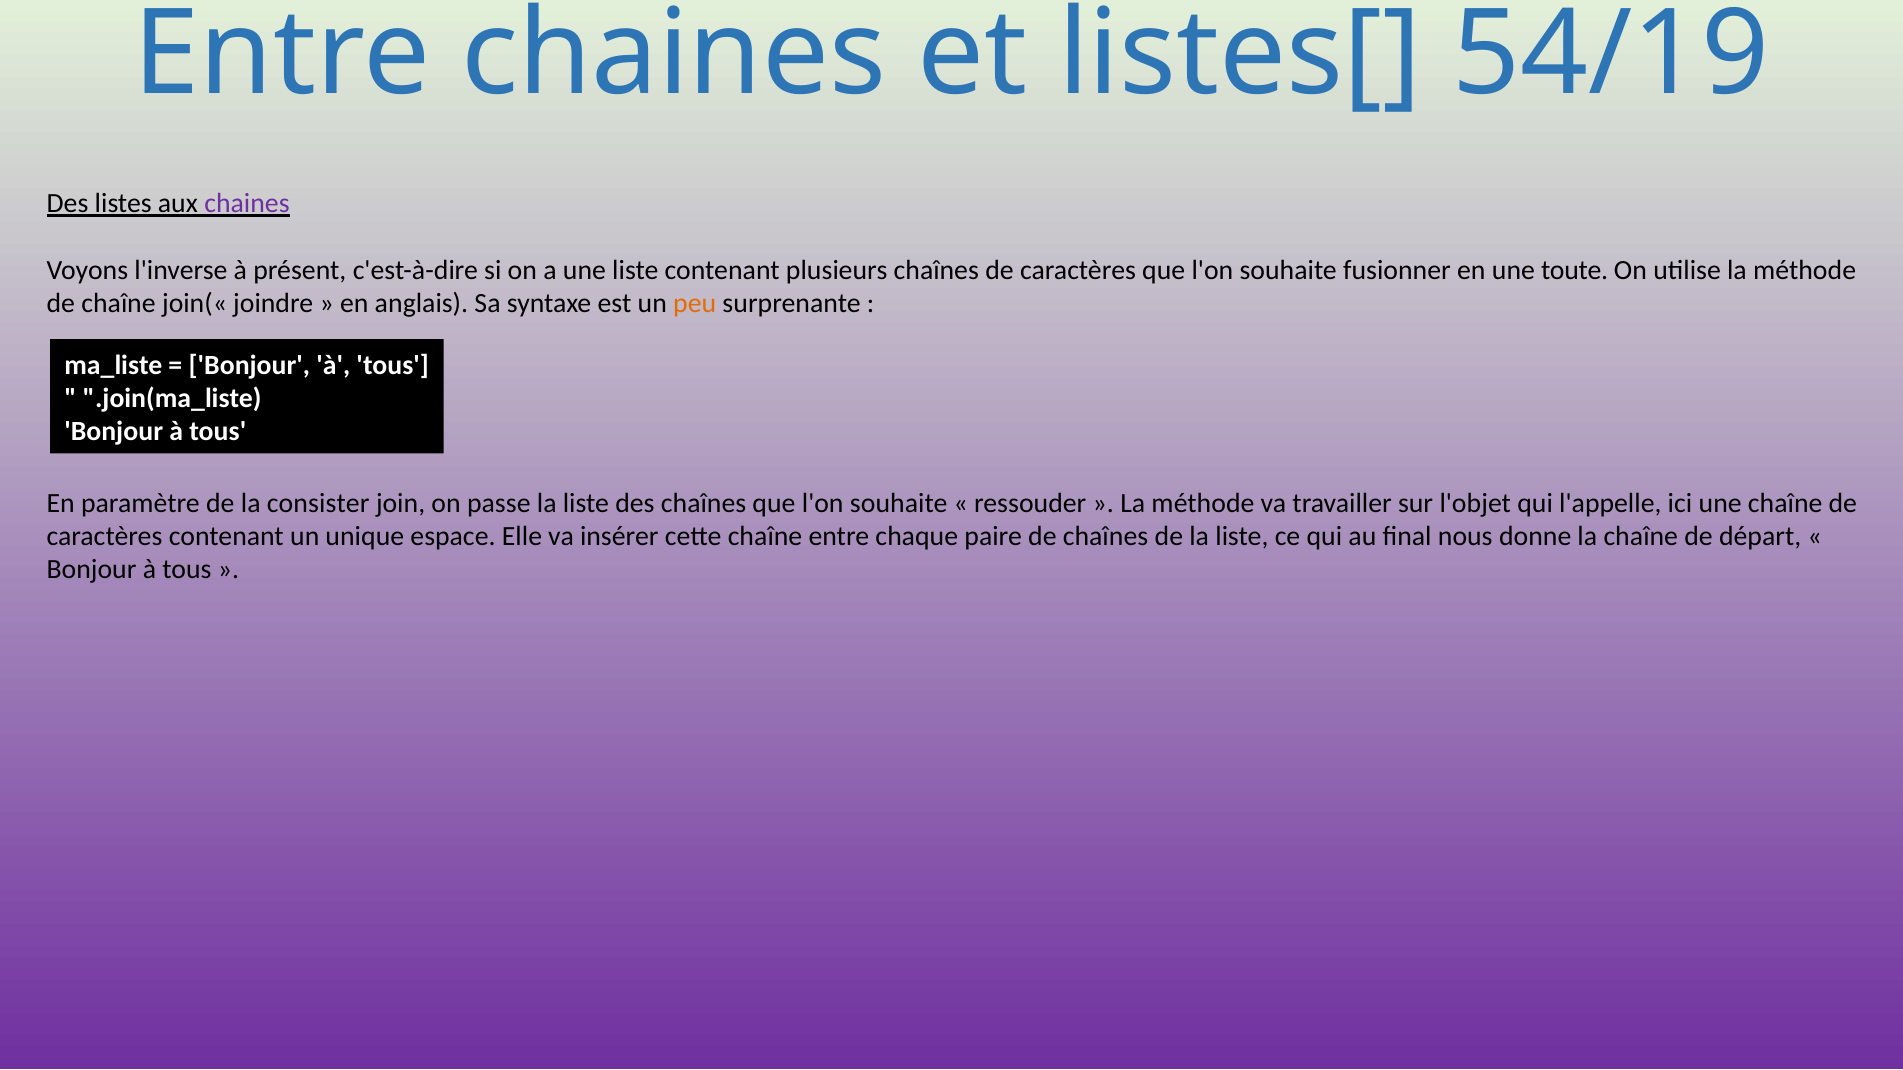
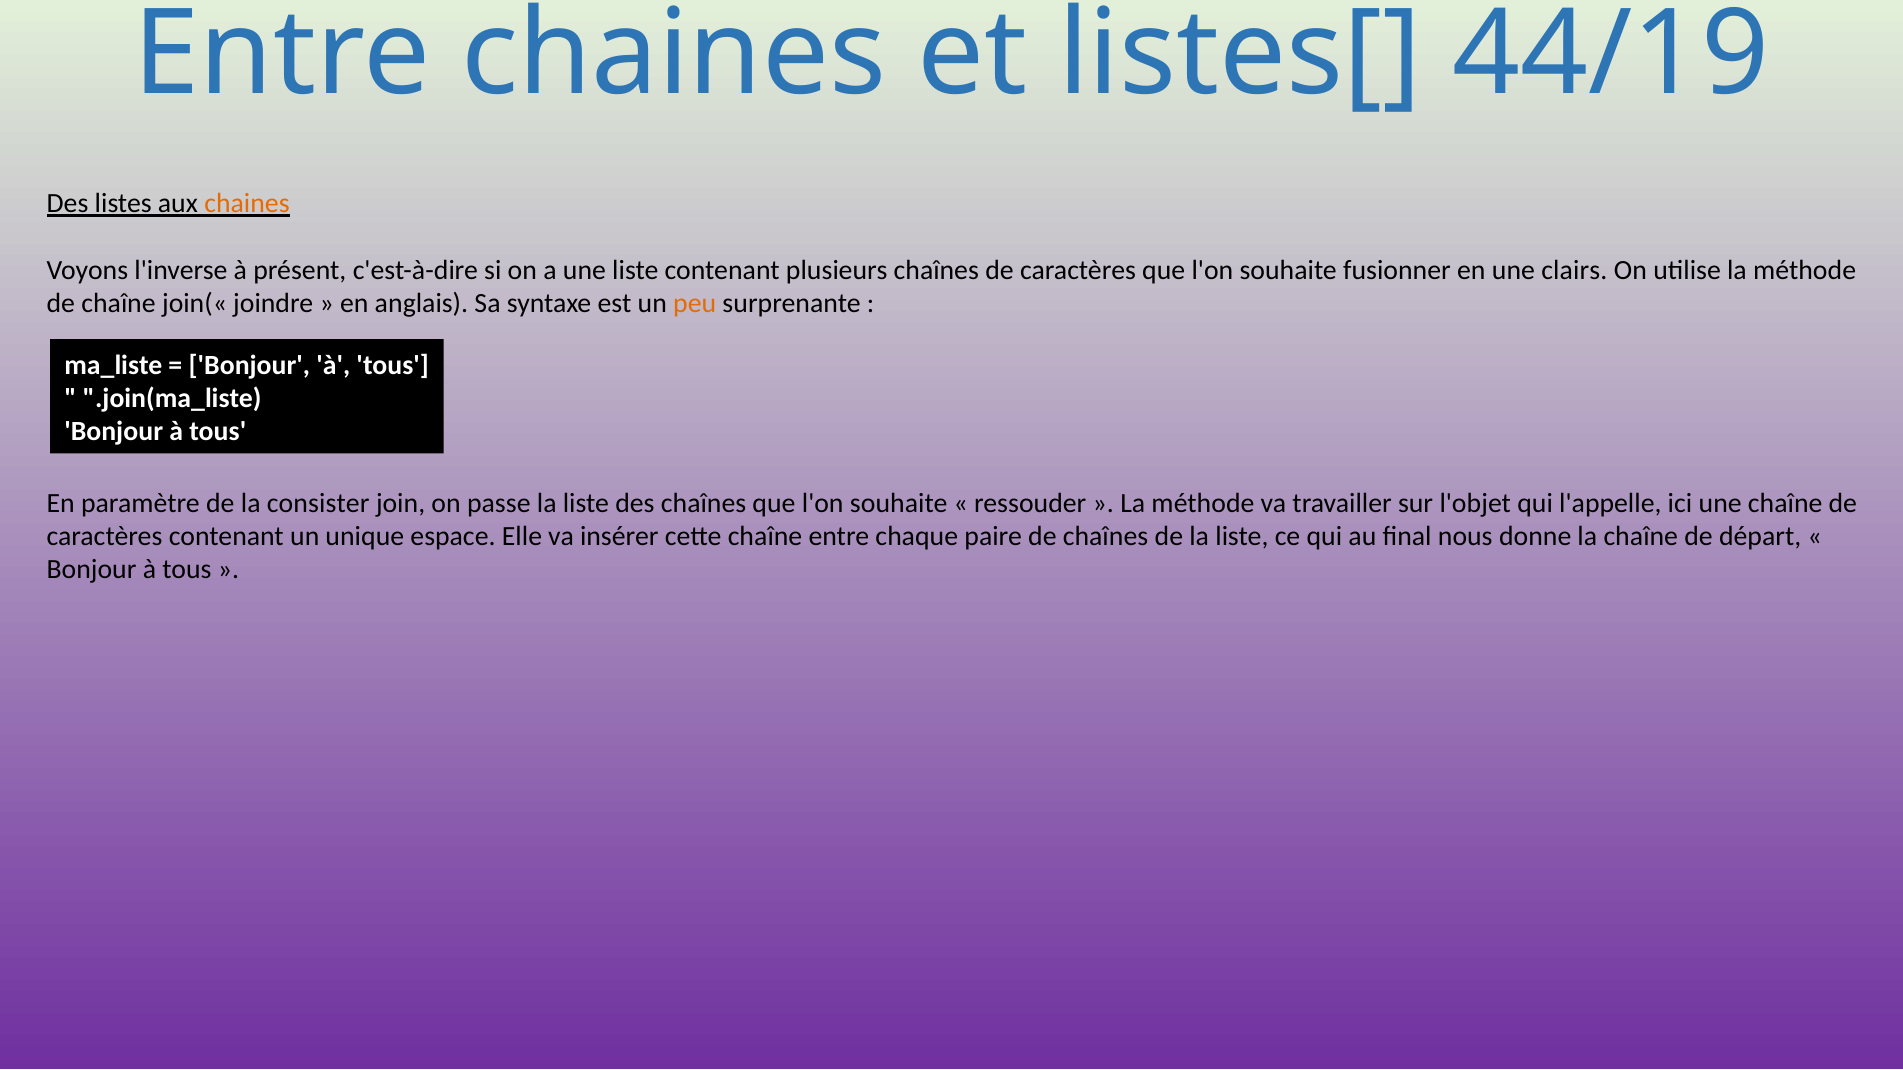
54/19: 54/19 -> 44/19
chaines at (247, 204) colour: purple -> orange
toute: toute -> clairs
